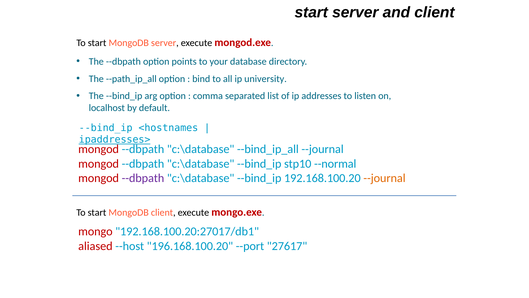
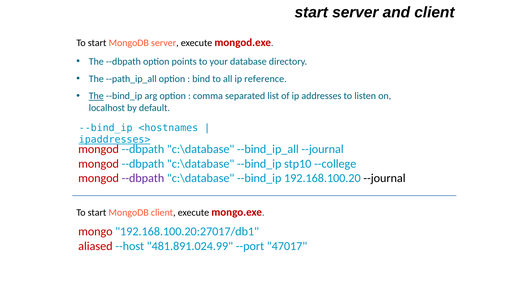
university: university -> reference
The at (96, 96) underline: none -> present
--normal: --normal -> --college
--journal at (384, 178) colour: orange -> black
196.168.100.20: 196.168.100.20 -> 481.891.024.99
27617: 27617 -> 47017
